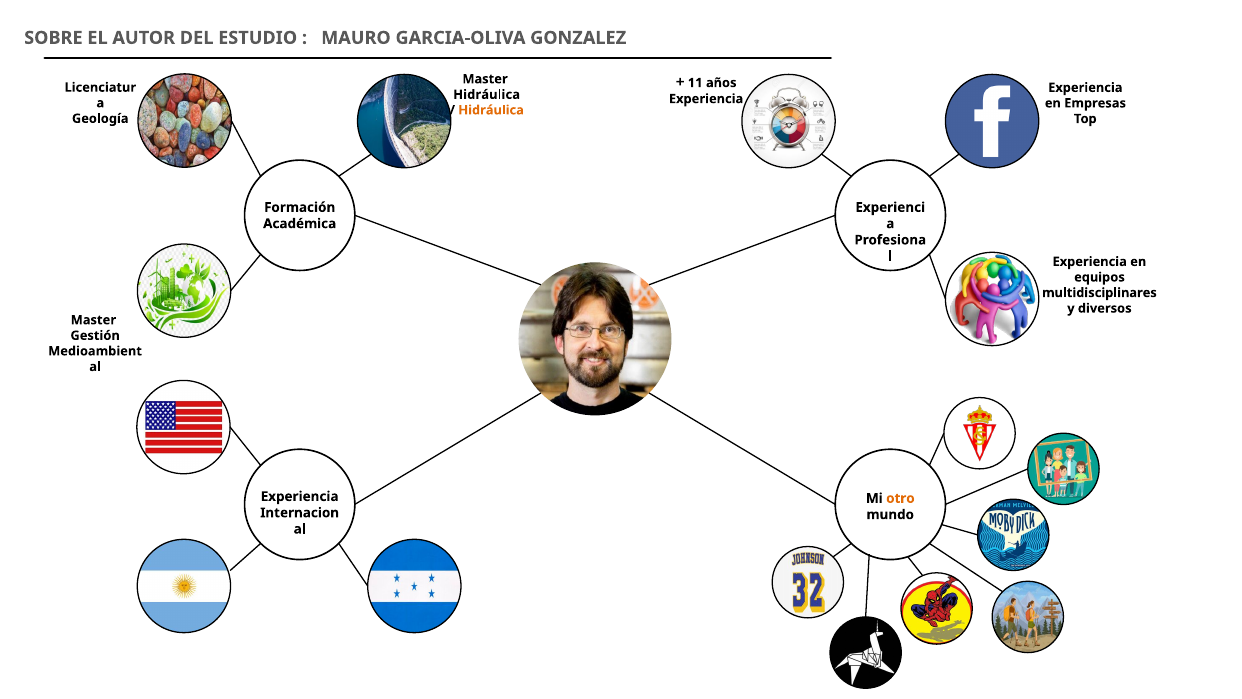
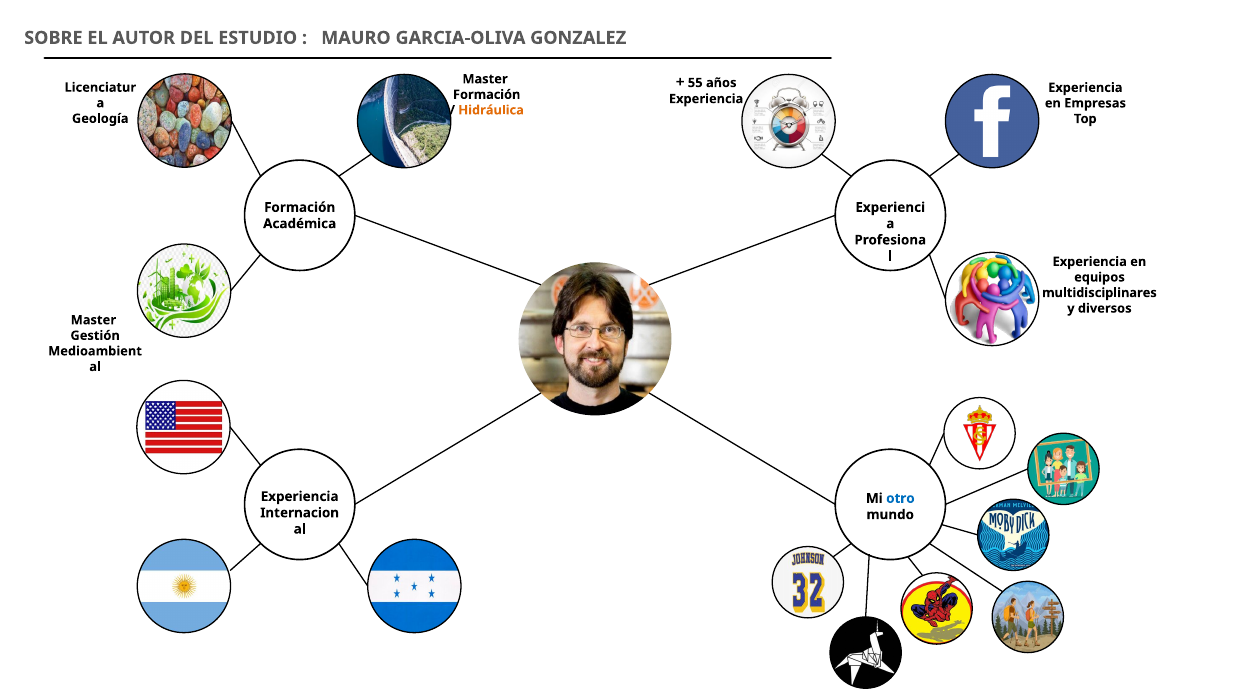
11: 11 -> 55
Hidráulica at (487, 95): Hidráulica -> Formación
otro colour: orange -> blue
